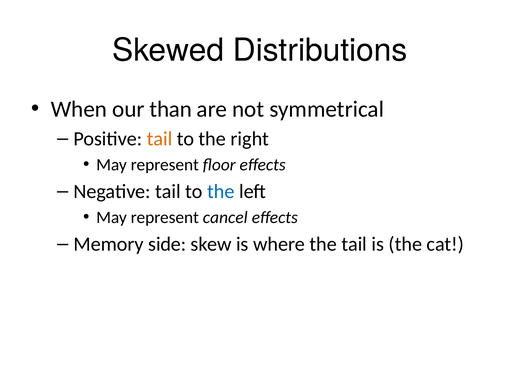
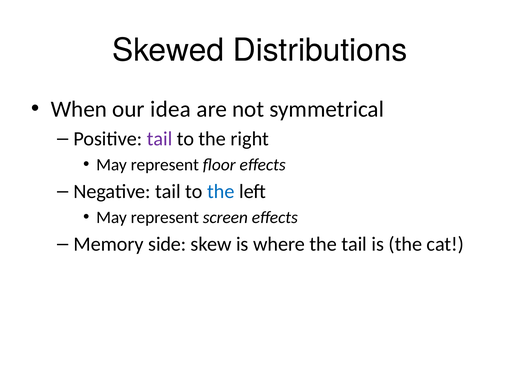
than: than -> idea
tail at (160, 139) colour: orange -> purple
cancel: cancel -> screen
